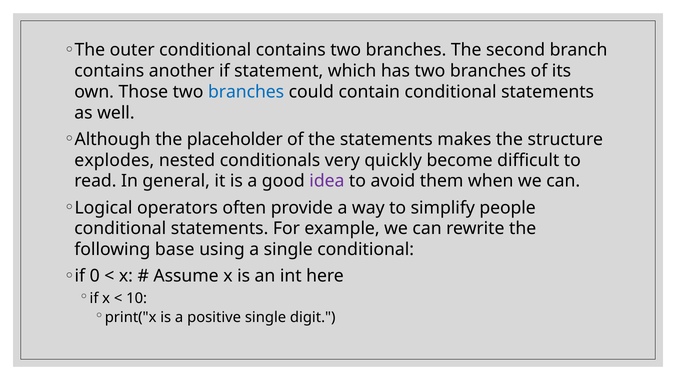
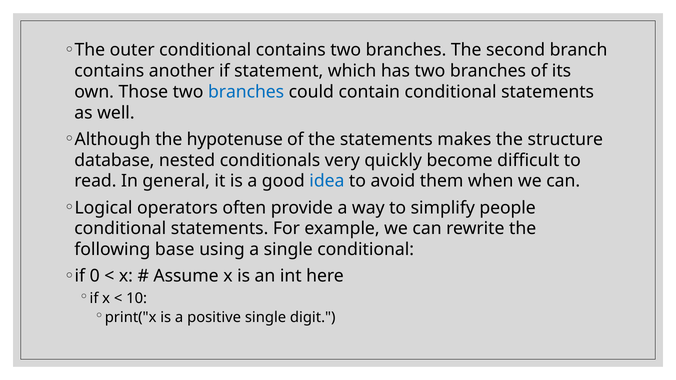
placeholder: placeholder -> hypotenuse
explodes: explodes -> database
idea colour: purple -> blue
